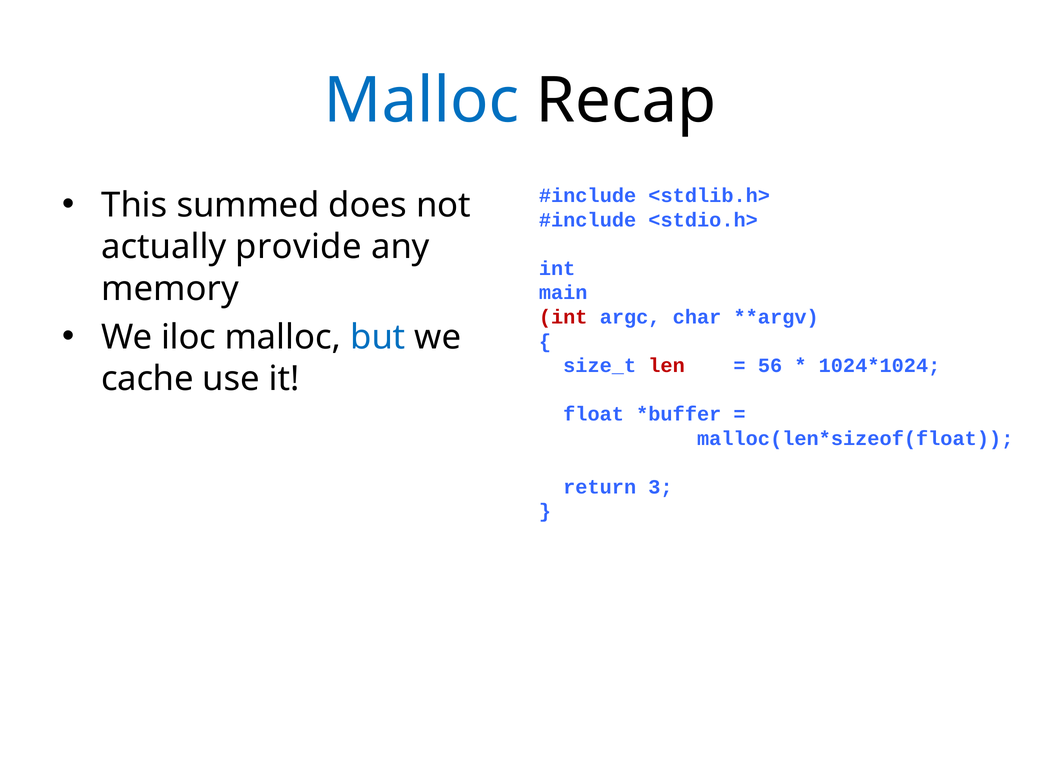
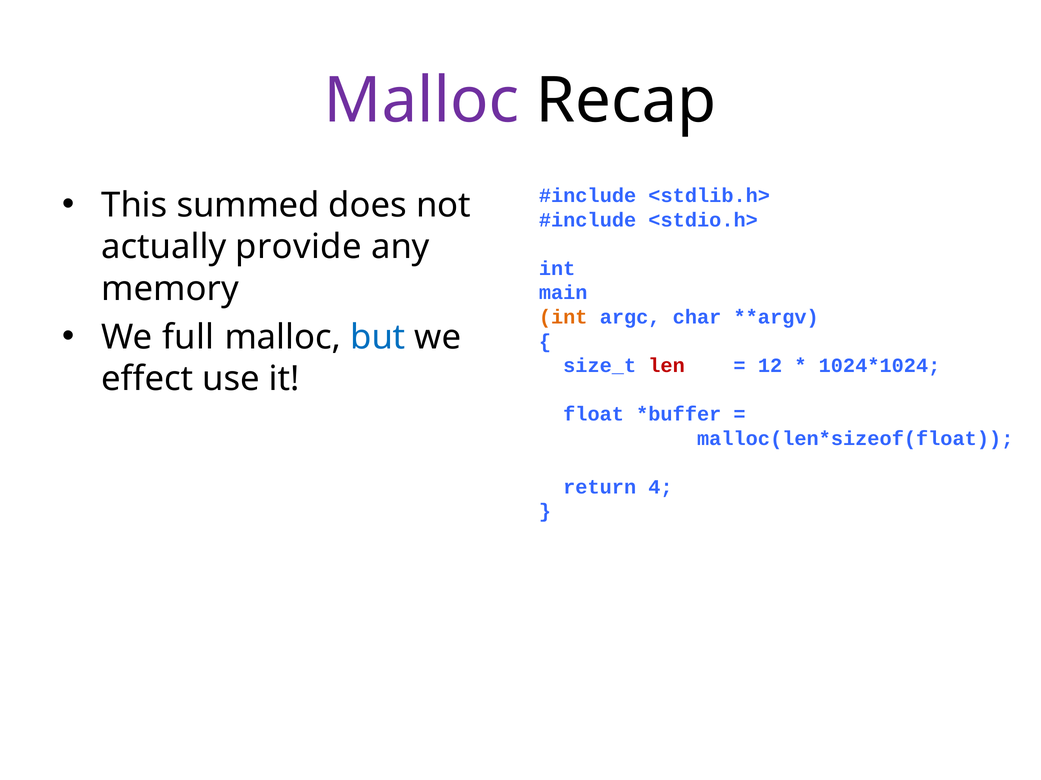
Malloc at (422, 101) colour: blue -> purple
int at (563, 317) colour: red -> orange
iloc: iloc -> full
56: 56 -> 12
cache: cache -> effect
3: 3 -> 4
